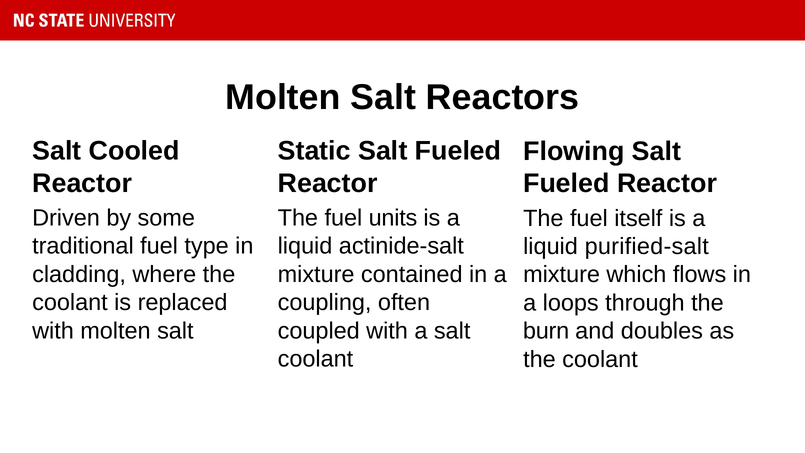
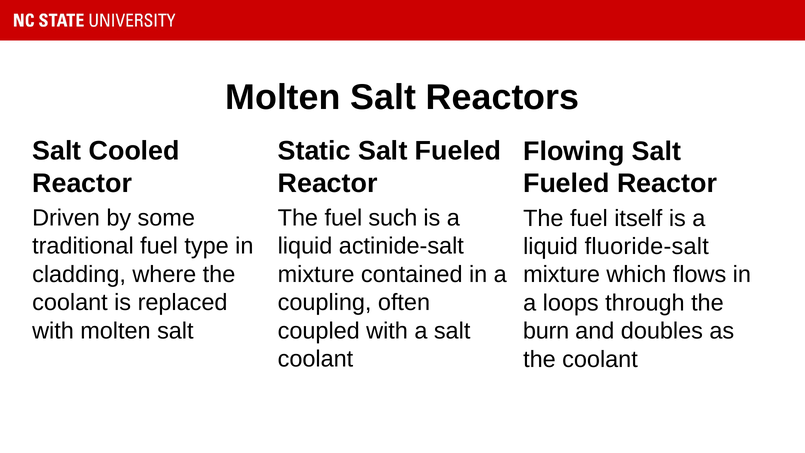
units: units -> such
purified-salt: purified-salt -> fluoride-salt
